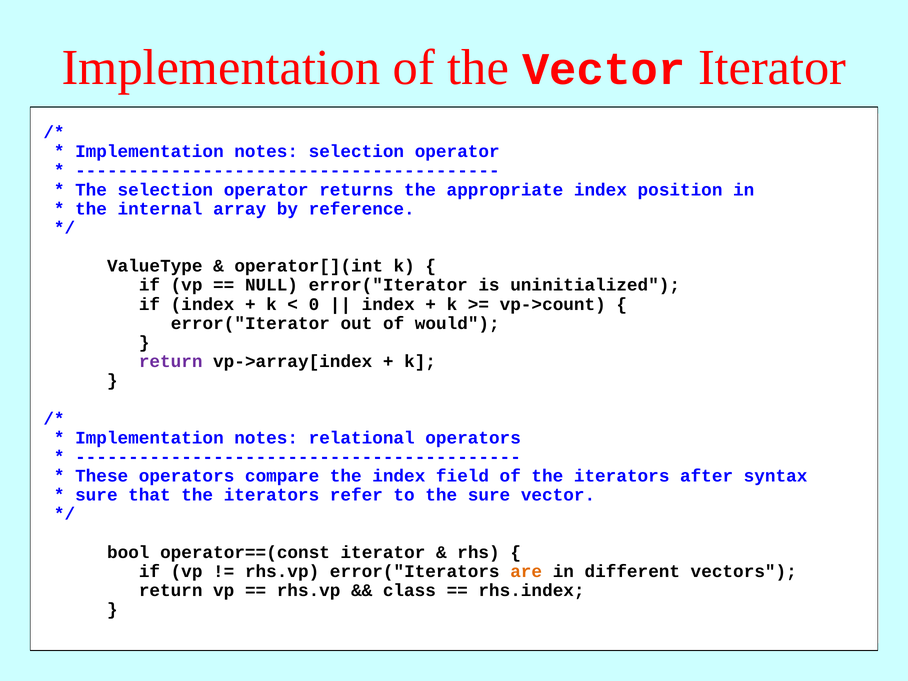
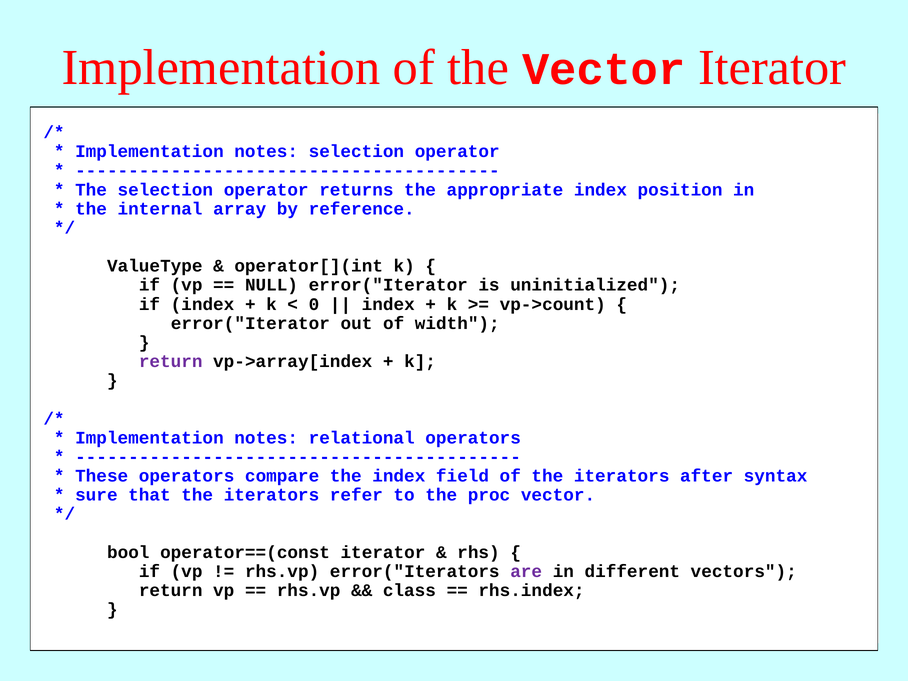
would: would -> width
the sure: sure -> proc
are colour: orange -> purple
